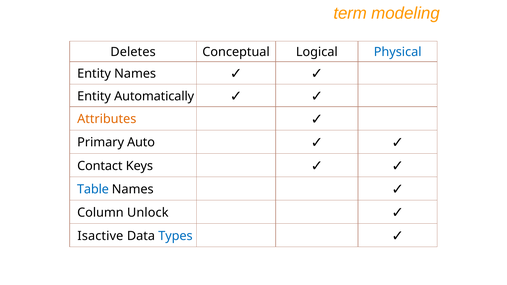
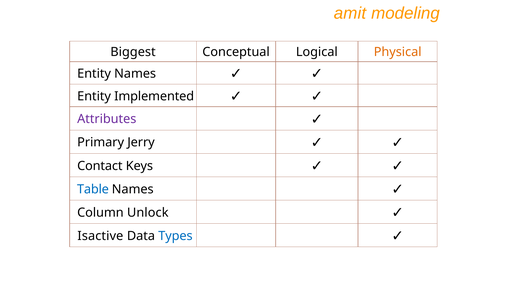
term: term -> amit
Deletes: Deletes -> Biggest
Physical colour: blue -> orange
Automatically: Automatically -> Implemented
Attributes colour: orange -> purple
Auto: Auto -> Jerry
